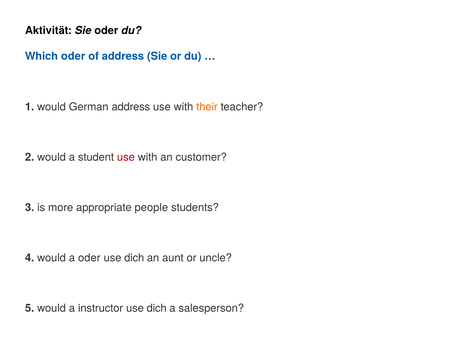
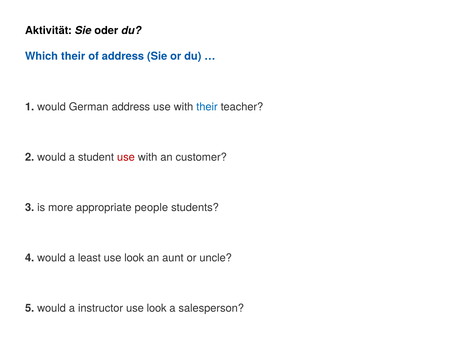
Which oder: oder -> their
their at (207, 107) colour: orange -> blue
a oder: oder -> least
dich at (134, 258): dich -> look
dich at (157, 309): dich -> look
